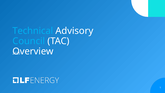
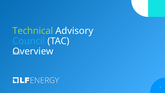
Technical colour: light blue -> light green
